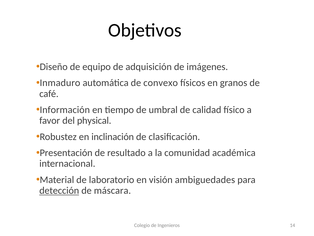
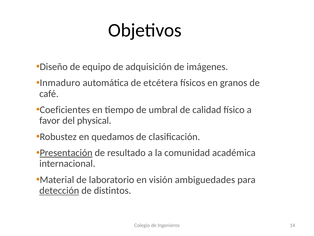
convexo: convexo -> etcétera
Información: Información -> Coeficientes
inclinación: inclinación -> quedamos
Presentación underline: none -> present
máscara: máscara -> distintos
